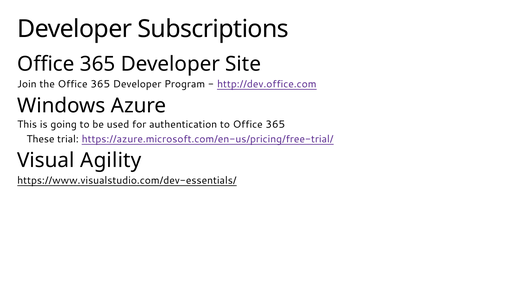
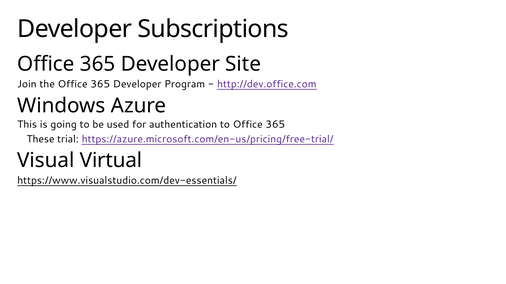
Agility: Agility -> Virtual
